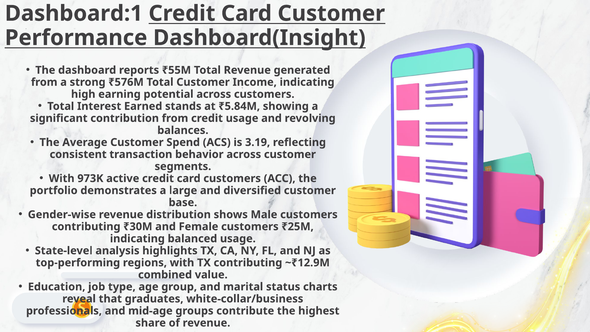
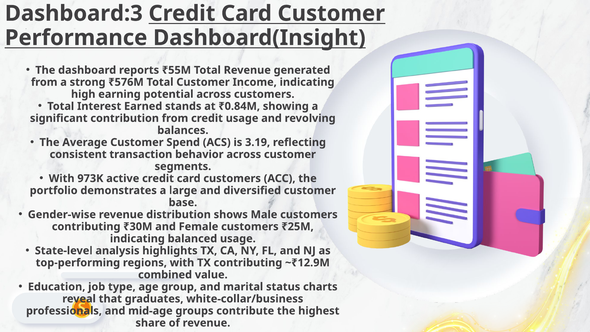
Dashboard:1: Dashboard:1 -> Dashboard:3
₹5.84M: ₹5.84M -> ₹0.84M
